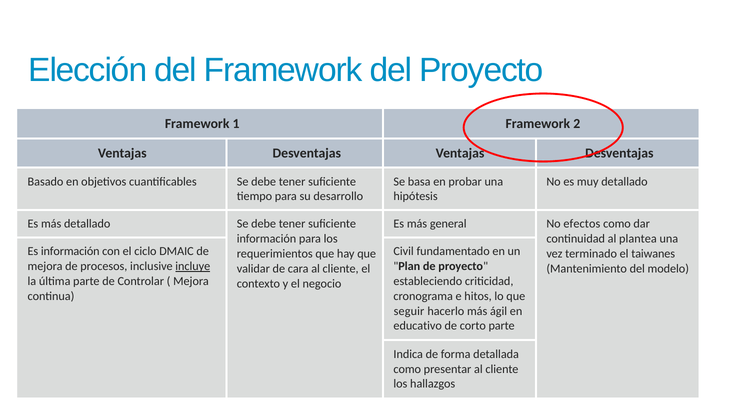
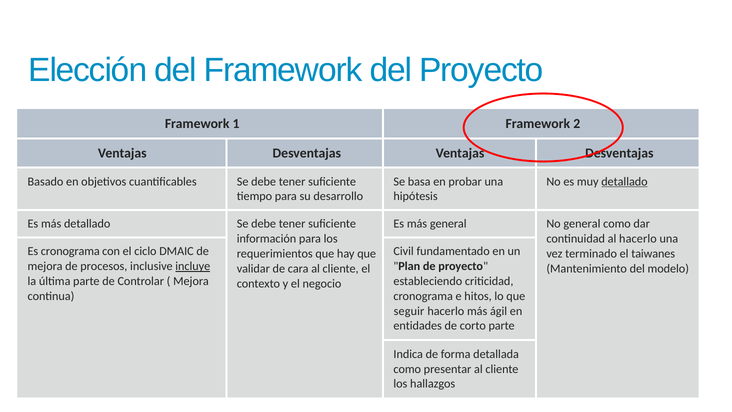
detallado at (624, 181) underline: none -> present
No efectos: efectos -> general
al plantea: plantea -> hacerlo
Es información: información -> cronograma
educativo: educativo -> entidades
